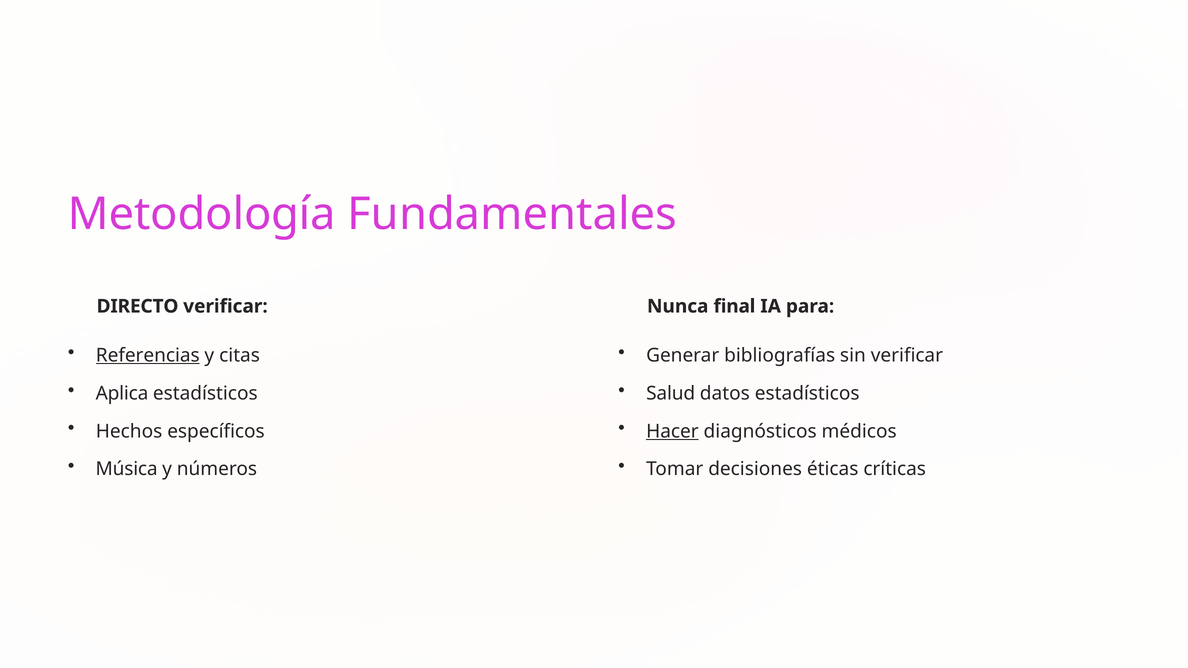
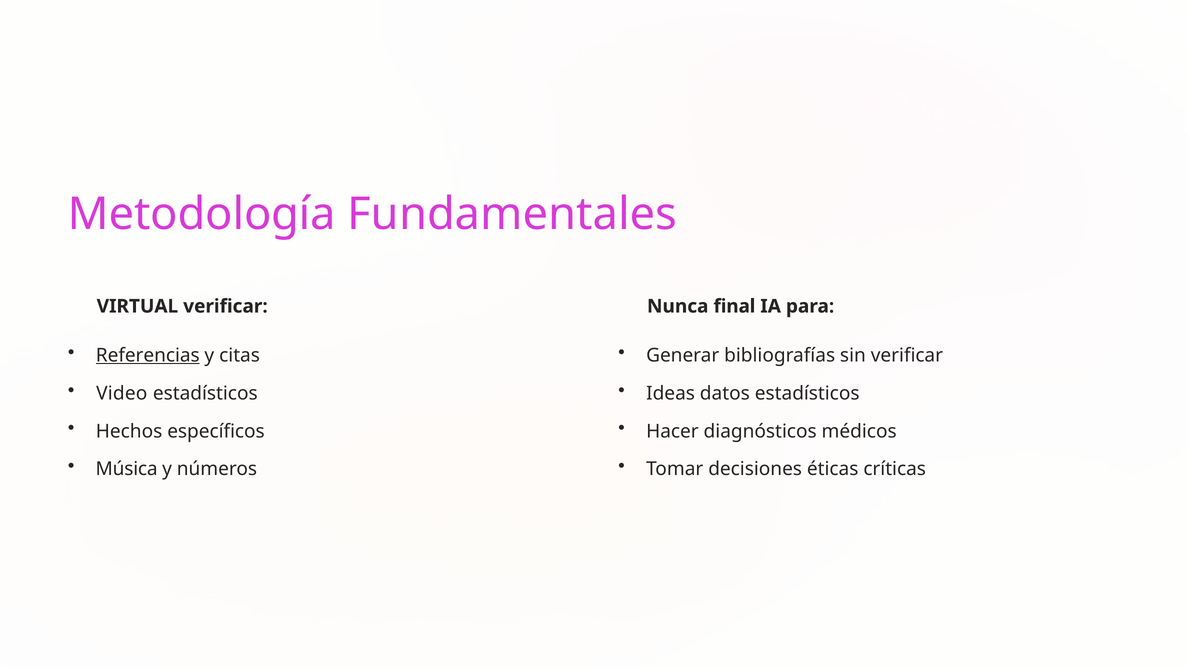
DIRECTO: DIRECTO -> VIRTUAL
Aplica: Aplica -> Video
Salud: Salud -> Ideas
Hacer underline: present -> none
